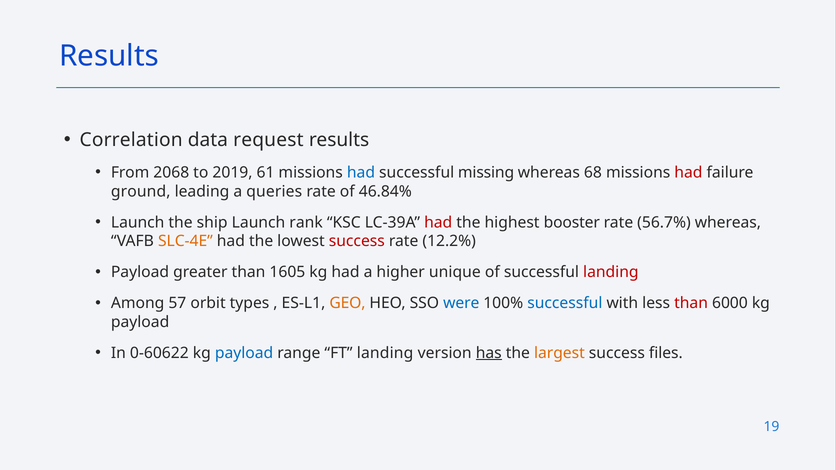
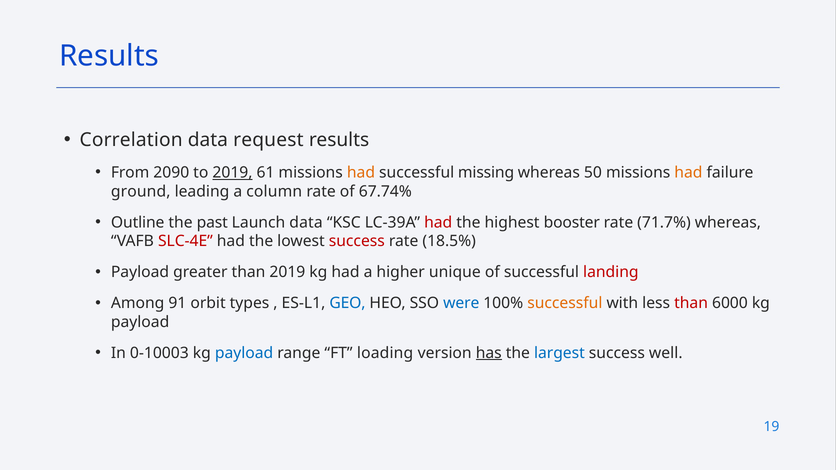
2068: 2068 -> 2090
2019 at (232, 173) underline: none -> present
had at (361, 173) colour: blue -> orange
68: 68 -> 50
had at (688, 173) colour: red -> orange
queries: queries -> column
46.84%: 46.84% -> 67.74%
Launch at (138, 223): Launch -> Outline
ship: ship -> past
Launch rank: rank -> data
56.7%: 56.7% -> 71.7%
SLC-4E colour: orange -> red
12.2%: 12.2% -> 18.5%
than 1605: 1605 -> 2019
57: 57 -> 91
GEO colour: orange -> blue
successful at (565, 303) colour: blue -> orange
0-60622: 0-60622 -> 0-10003
FT landing: landing -> loading
largest colour: orange -> blue
files: files -> well
